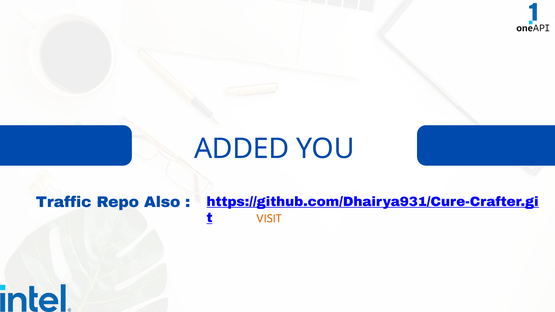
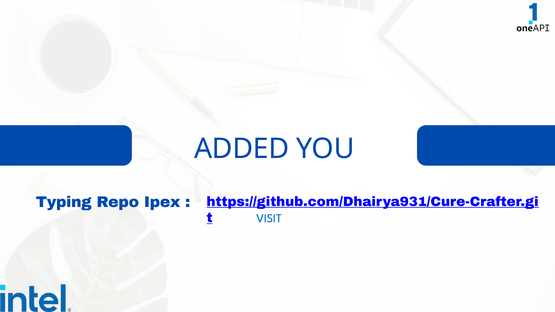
Traffic: Traffic -> Typing
Also: Also -> Ipex
VISIT colour: orange -> blue
